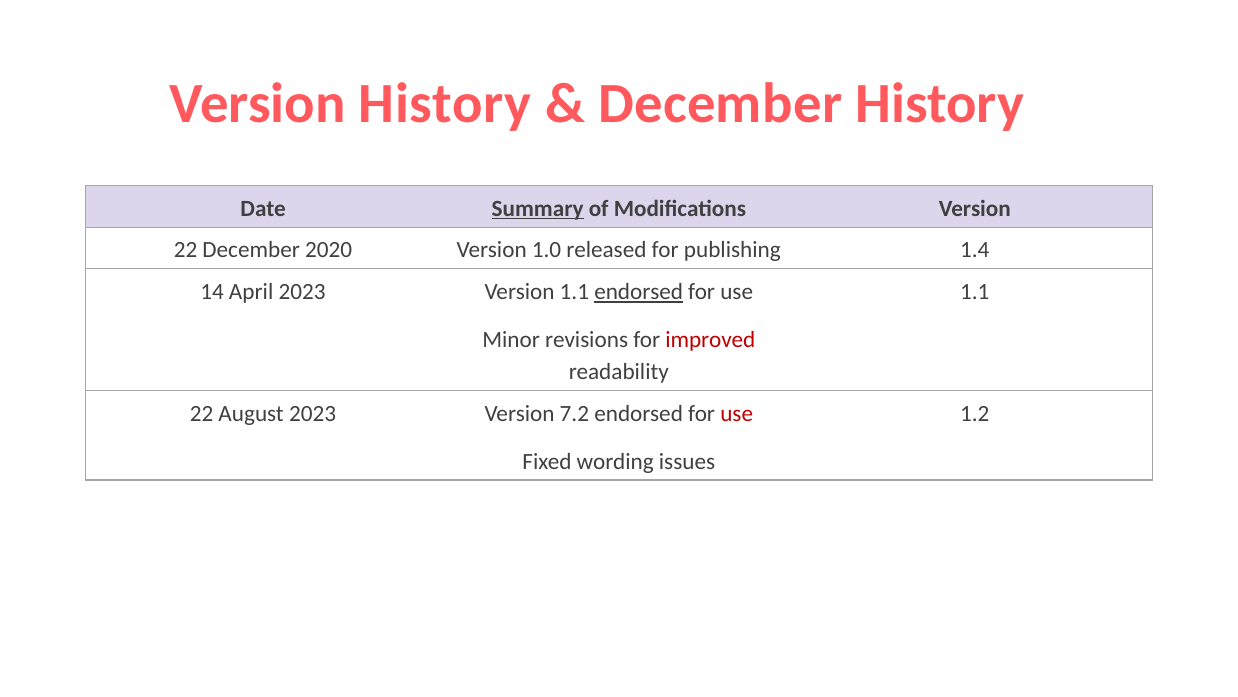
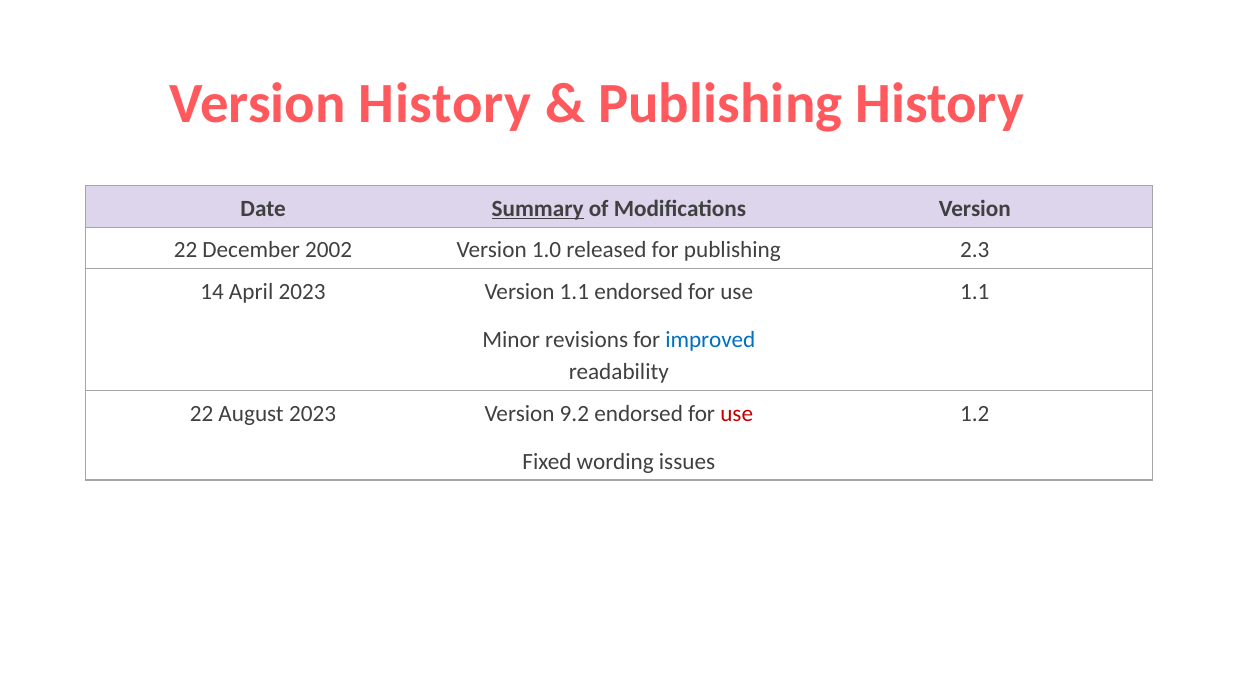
December at (720, 104): December -> Publishing
2020: 2020 -> 2002
1.4: 1.4 -> 2.3
endorsed at (639, 292) underline: present -> none
improved colour: red -> blue
7.2: 7.2 -> 9.2
